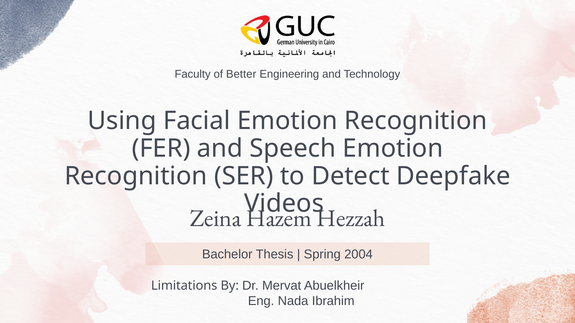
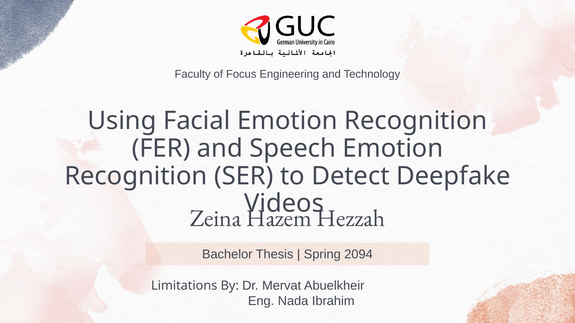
Better: Better -> Focus
2004: 2004 -> 2094
